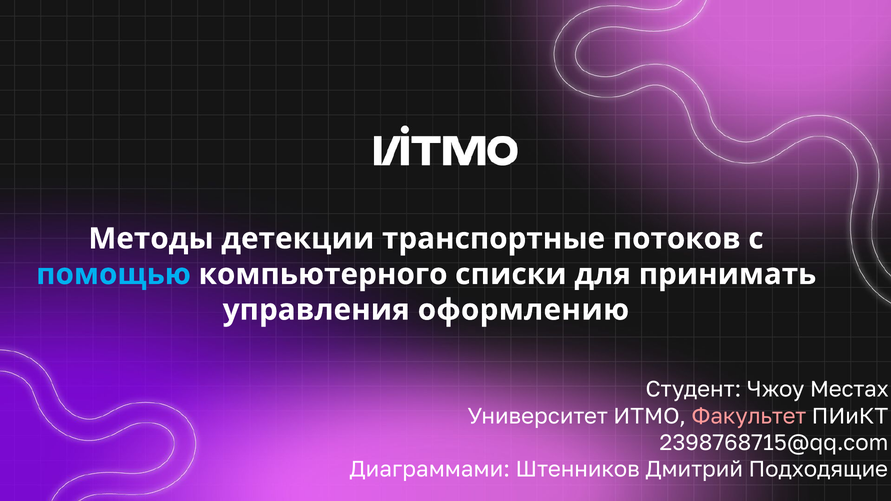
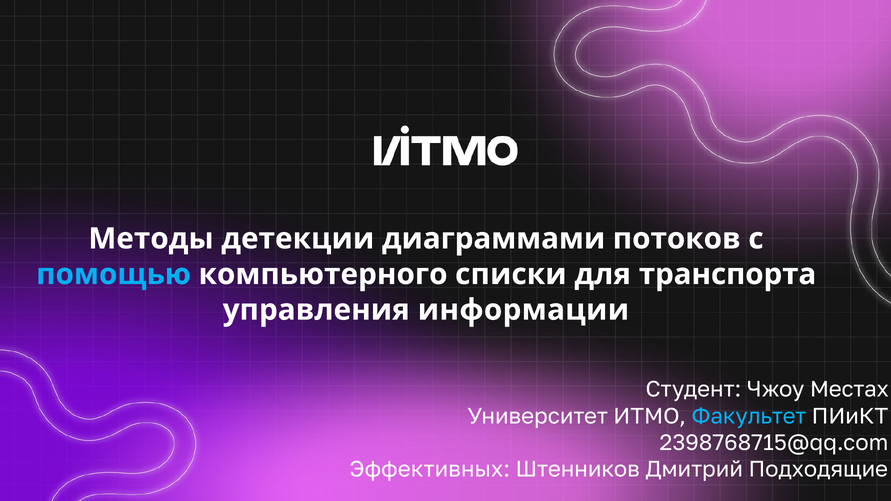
транспортные: транспортные -> диаграммами
принимать: принимать -> транспорта
оформлению: оформлению -> информации
Факультет colour: pink -> light blue
Диаграммами: Диаграммами -> Эффективных
